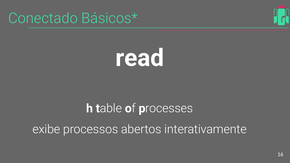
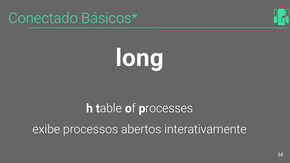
read: read -> long
